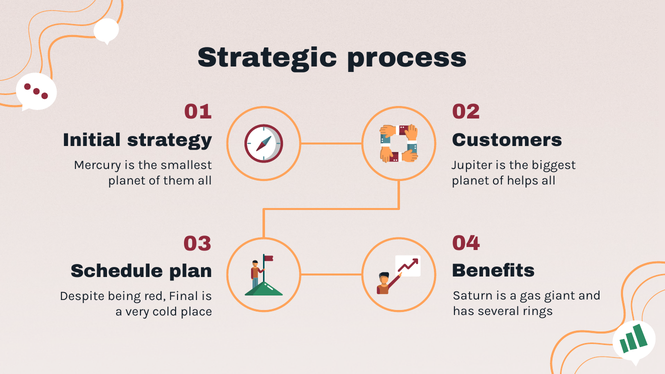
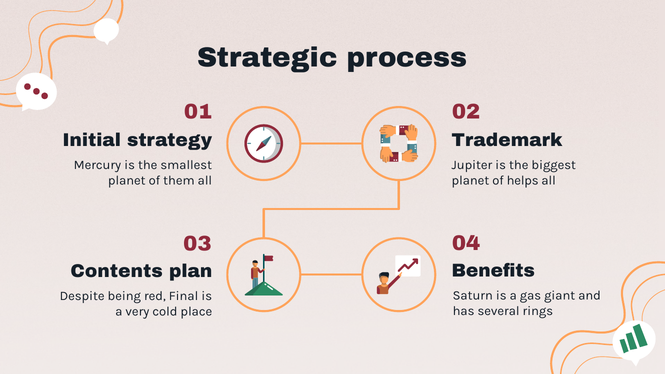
Customers: Customers -> Trademark
Schedule: Schedule -> Contents
